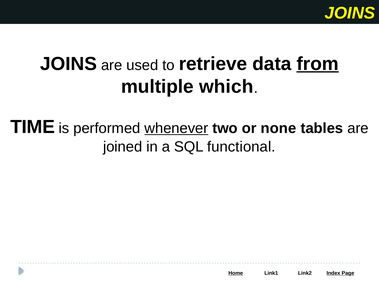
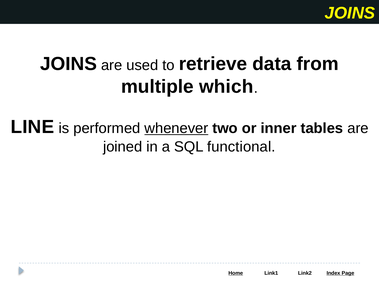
from underline: present -> none
TIME: TIME -> LINE
none: none -> inner
